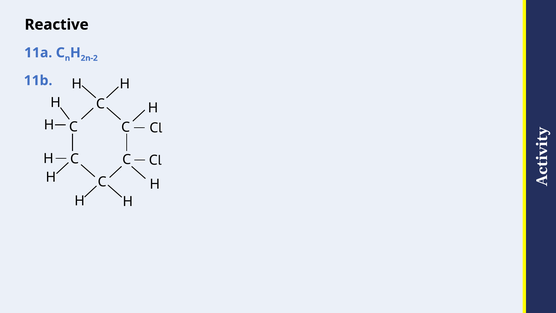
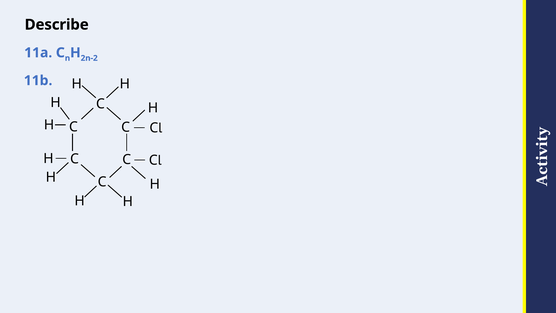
Reactive: Reactive -> Describe
